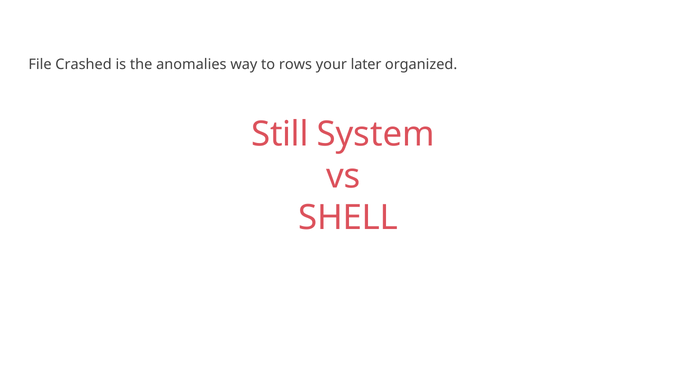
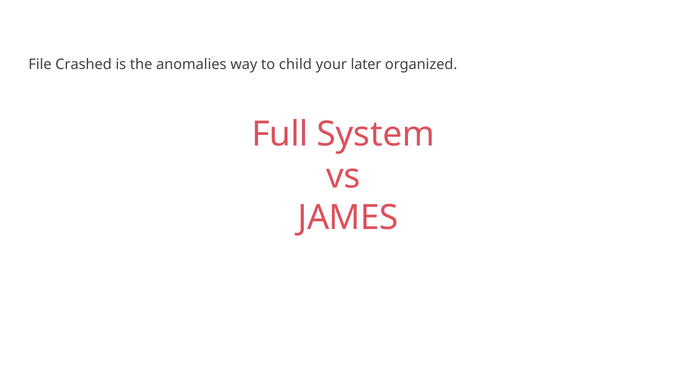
rows: rows -> child
Still: Still -> Full
SHELL: SHELL -> JAMES
